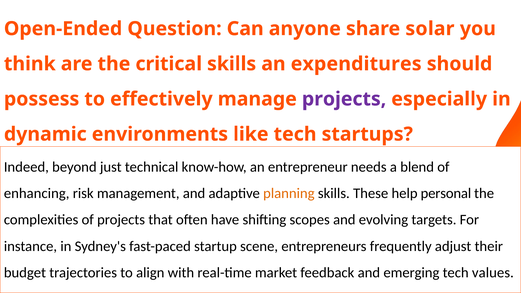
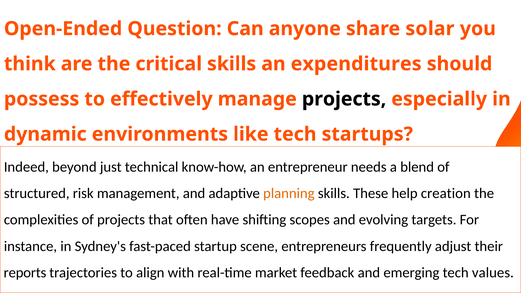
projects at (344, 99) colour: purple -> black
enhancing: enhancing -> structured
personal: personal -> creation
budget: budget -> reports
